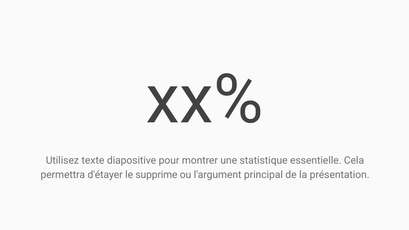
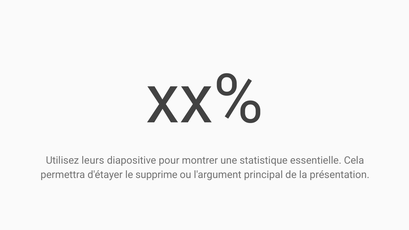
texte: texte -> leurs
